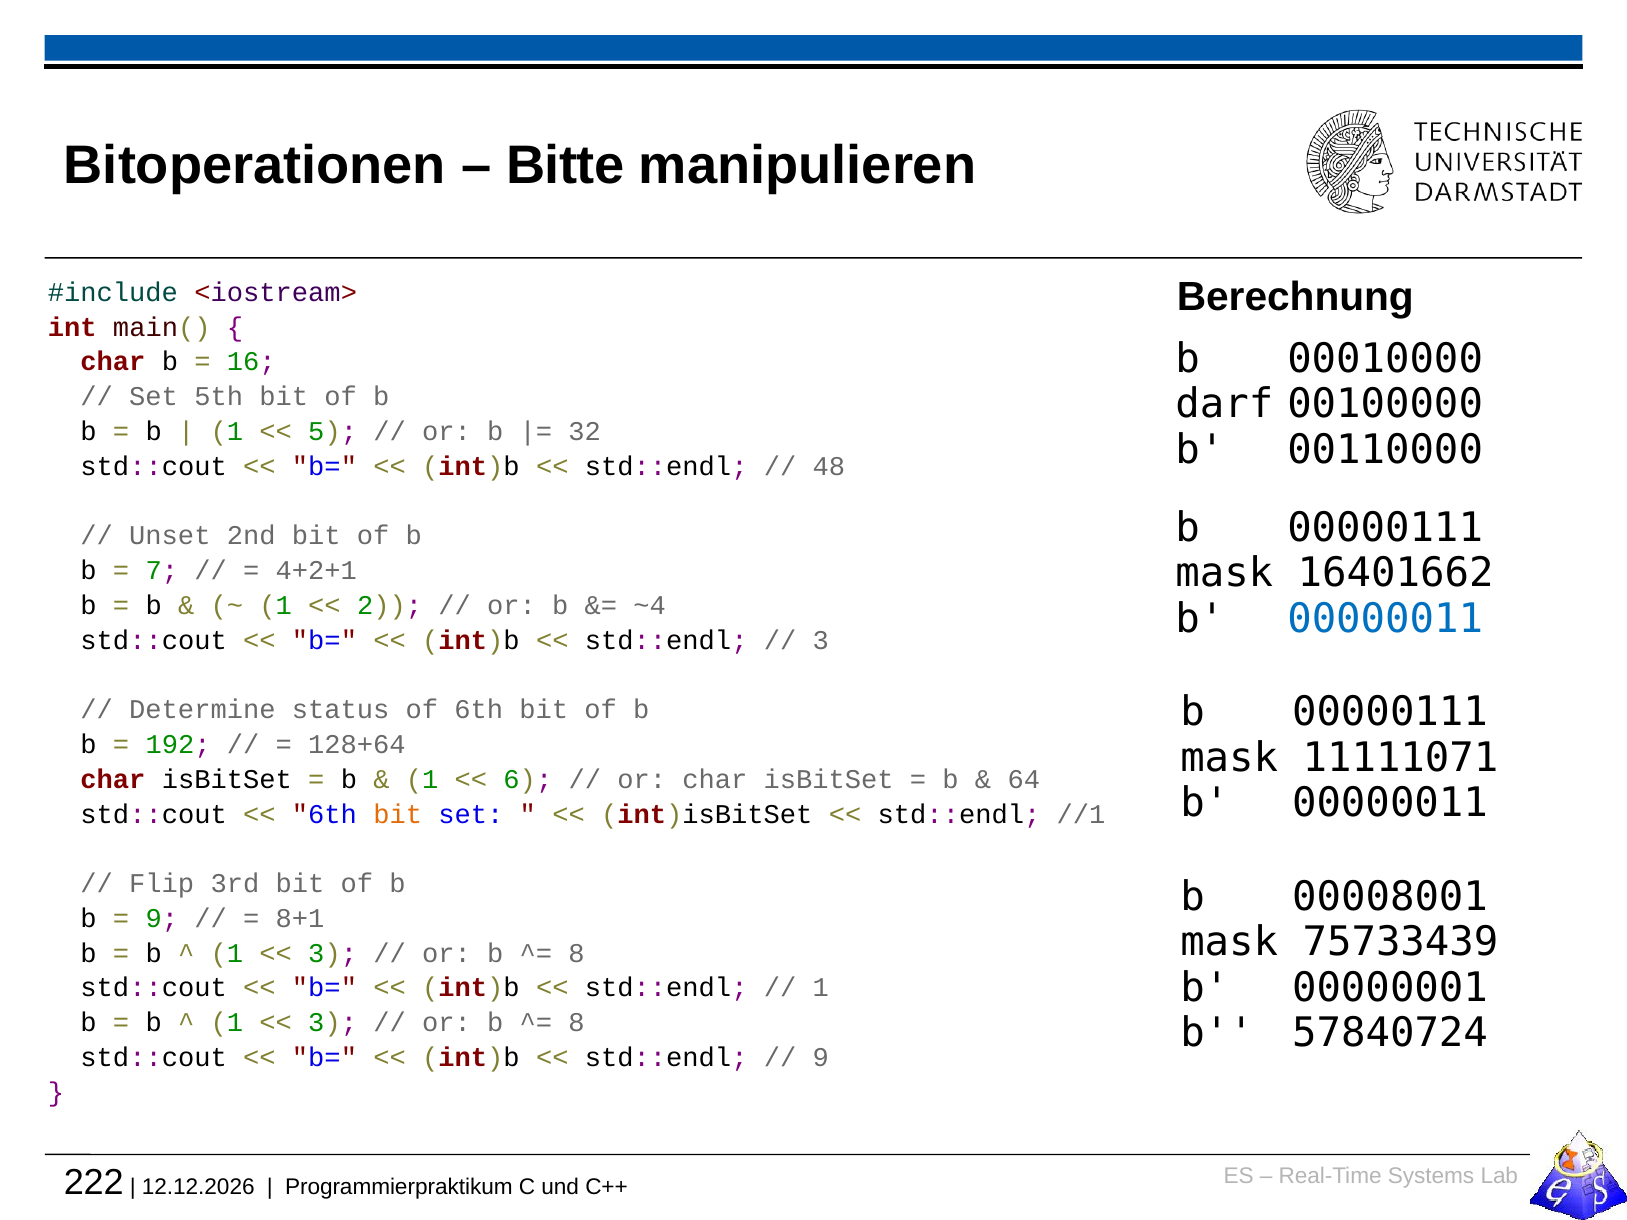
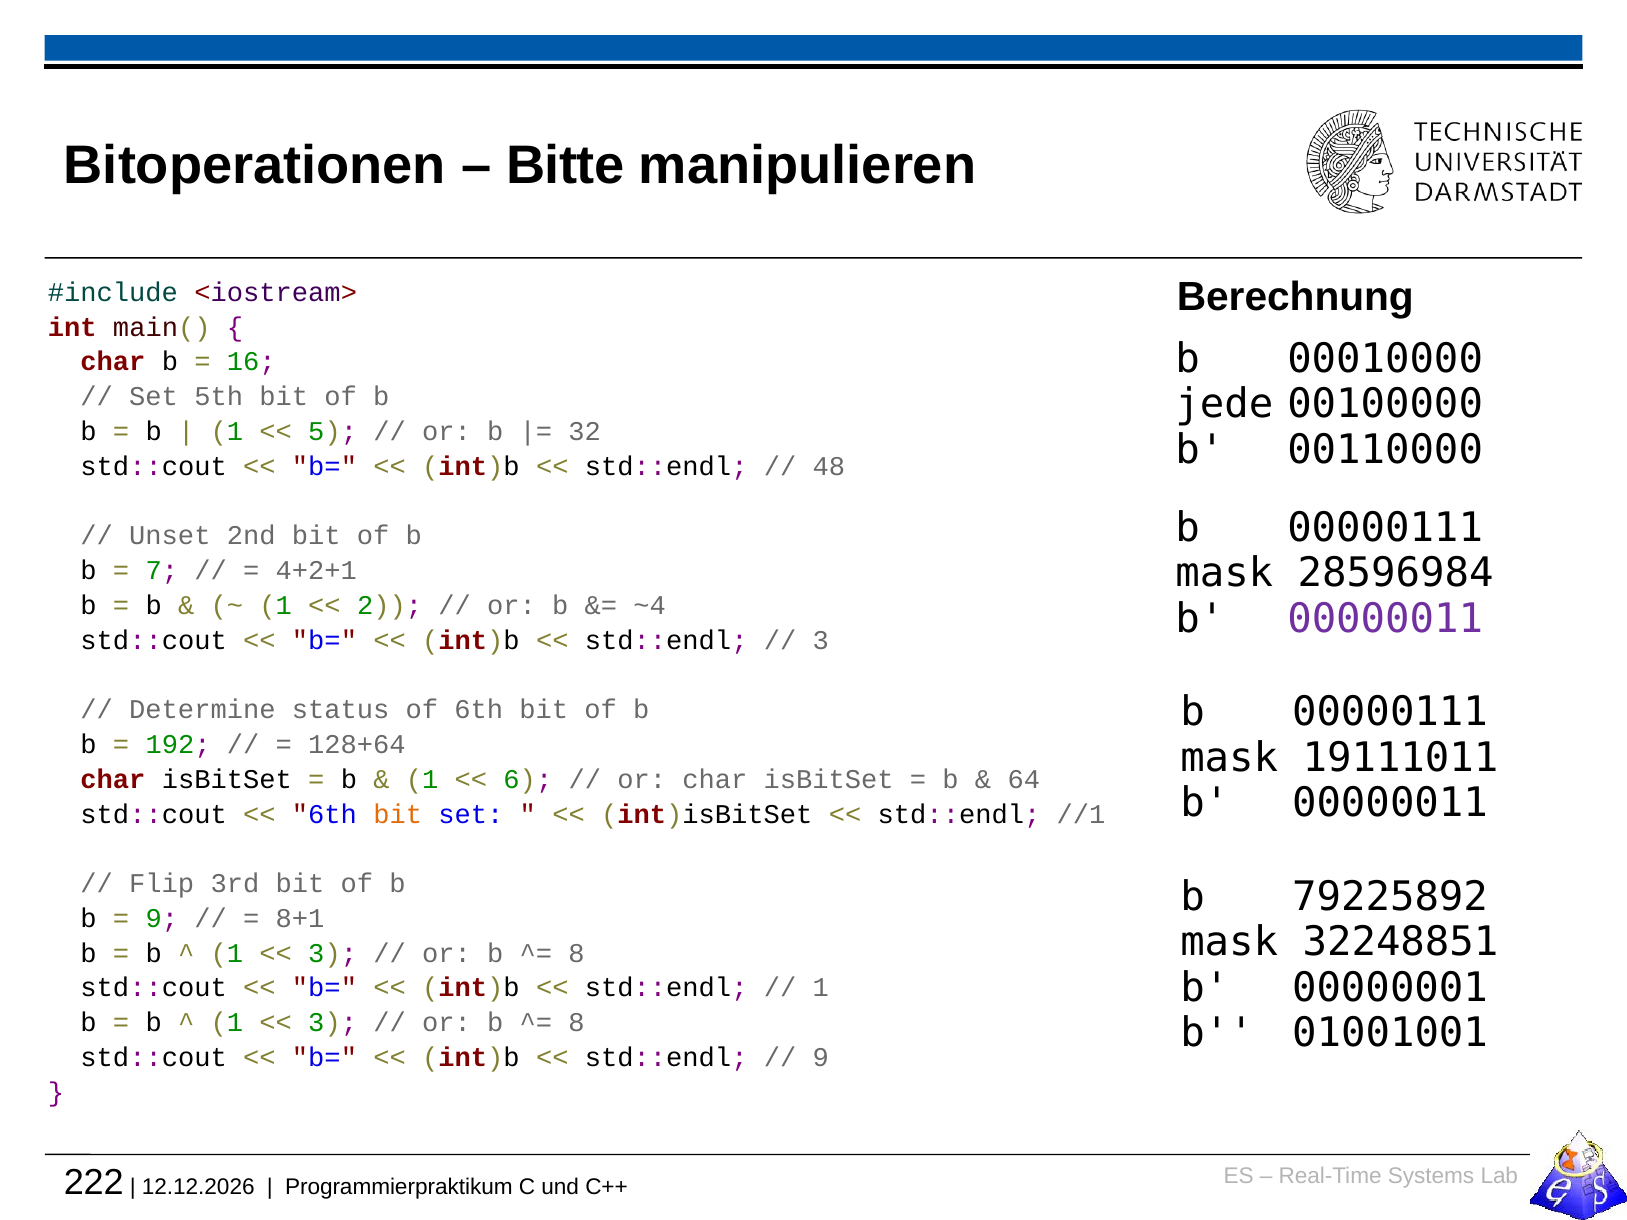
darf: darf -> jede
16401662: 16401662 -> 28596984
00000011 at (1385, 619) colour: blue -> purple
11111071: 11111071 -> 19111011
00008001: 00008001 -> 79225892
75733439: 75733439 -> 32248851
57840724: 57840724 -> 01001001
